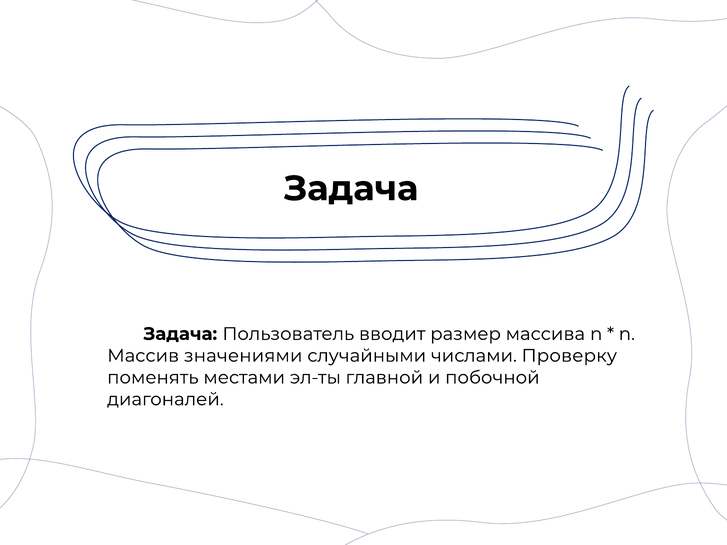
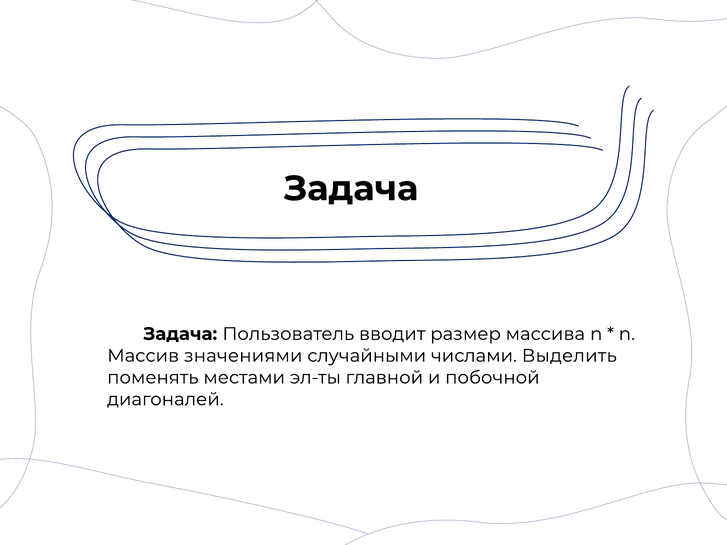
Проверку: Проверку -> Выделить
